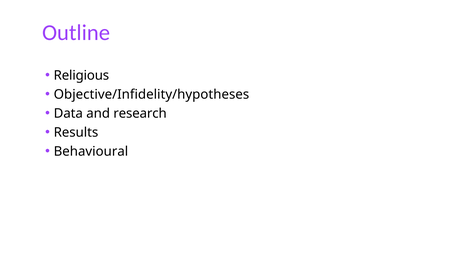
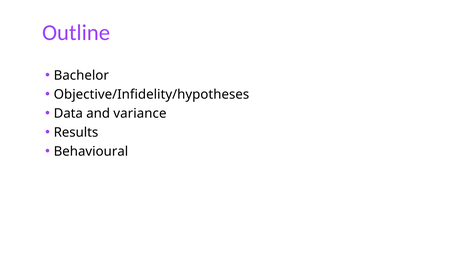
Religious: Religious -> Bachelor
research: research -> variance
